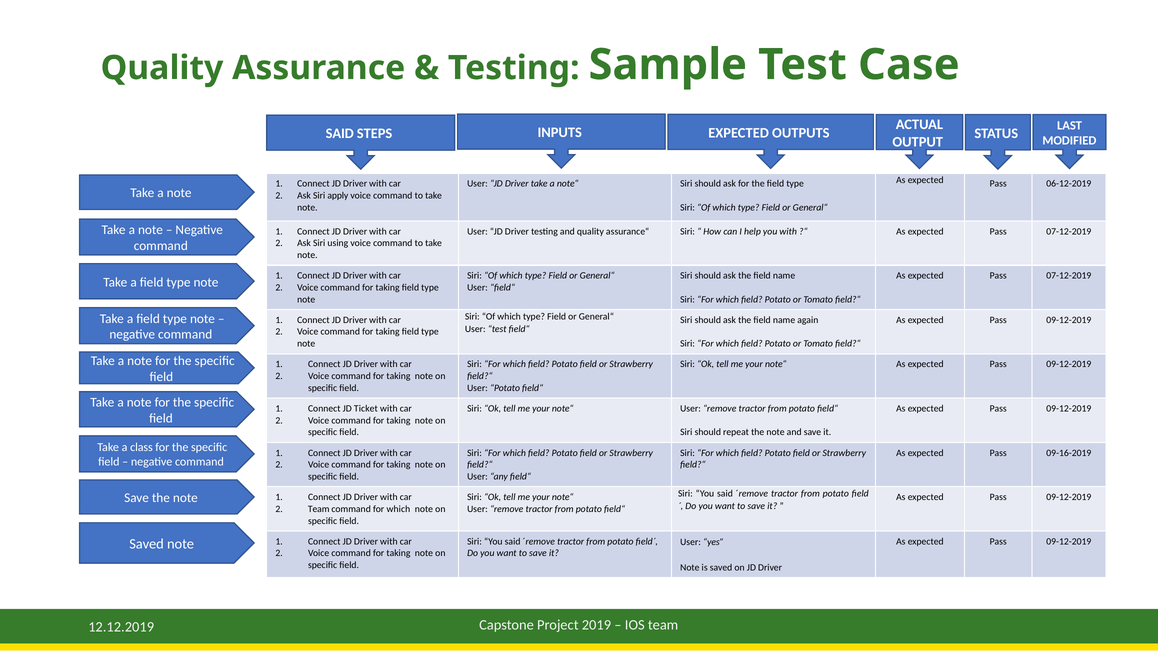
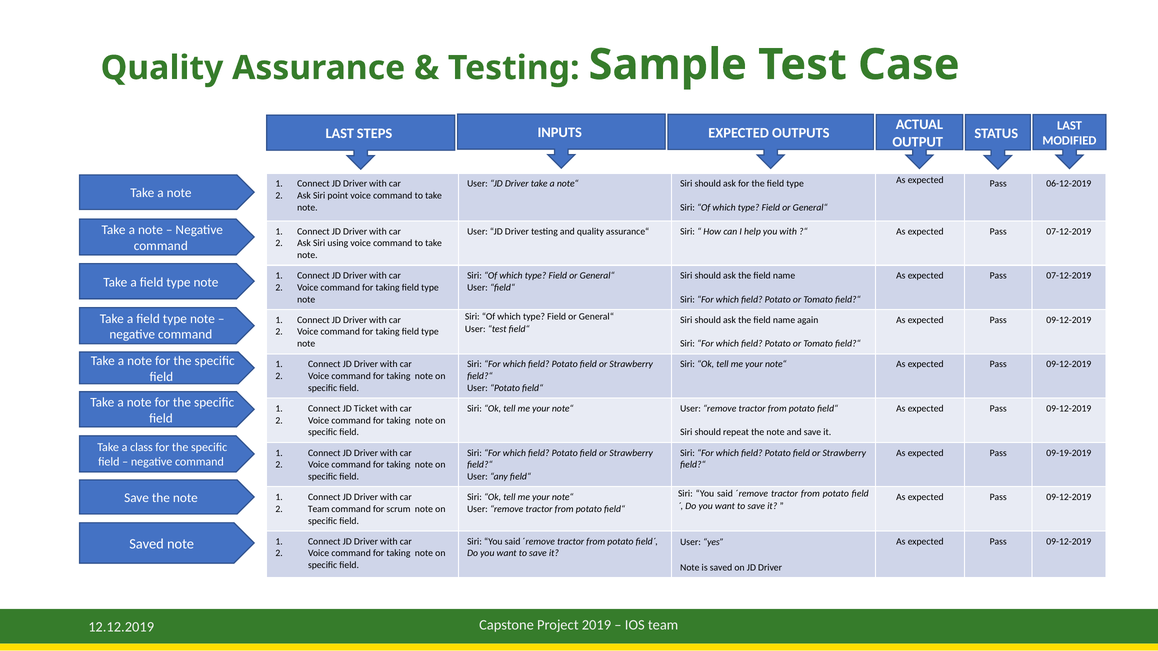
SAID at (340, 134): SAID -> LAST
apply: apply -> point
09-16-2019: 09-16-2019 -> 09-19-2019
command for which: which -> scrum
